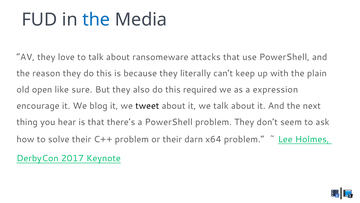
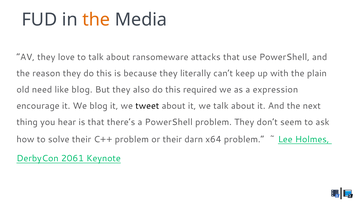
the at (96, 20) colour: blue -> orange
open: open -> need
like sure: sure -> blog
2017: 2017 -> 2061
